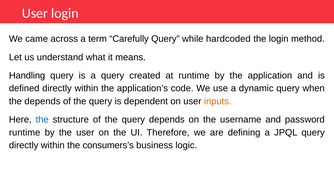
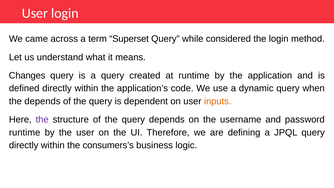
Carefully: Carefully -> Superset
hardcoded: hardcoded -> considered
Handling: Handling -> Changes
the at (42, 120) colour: blue -> purple
